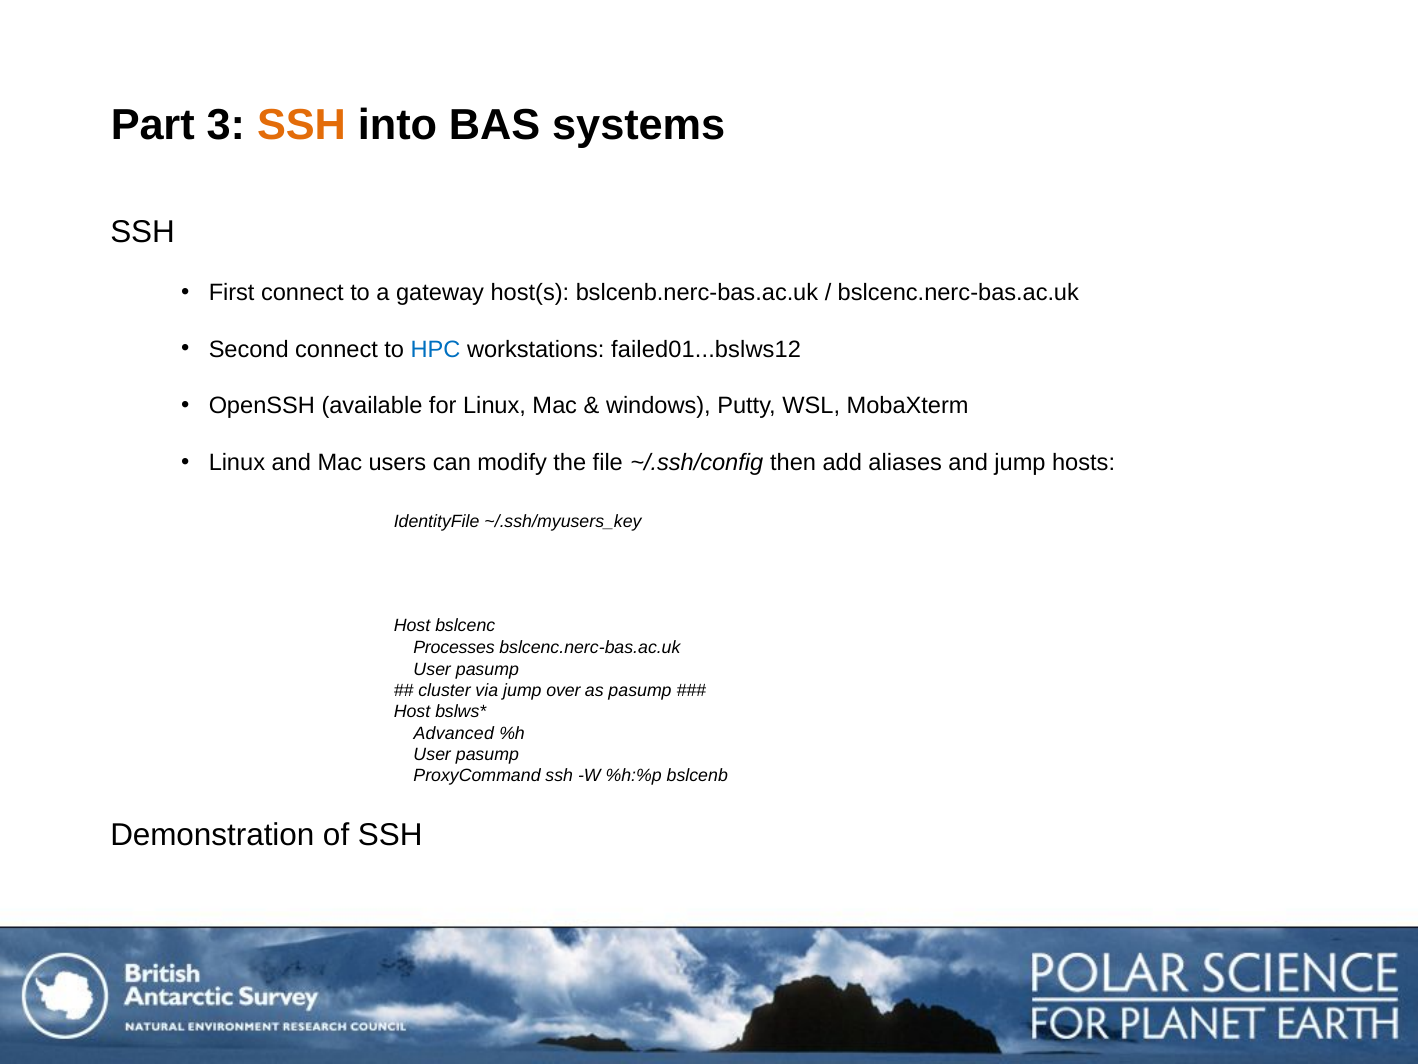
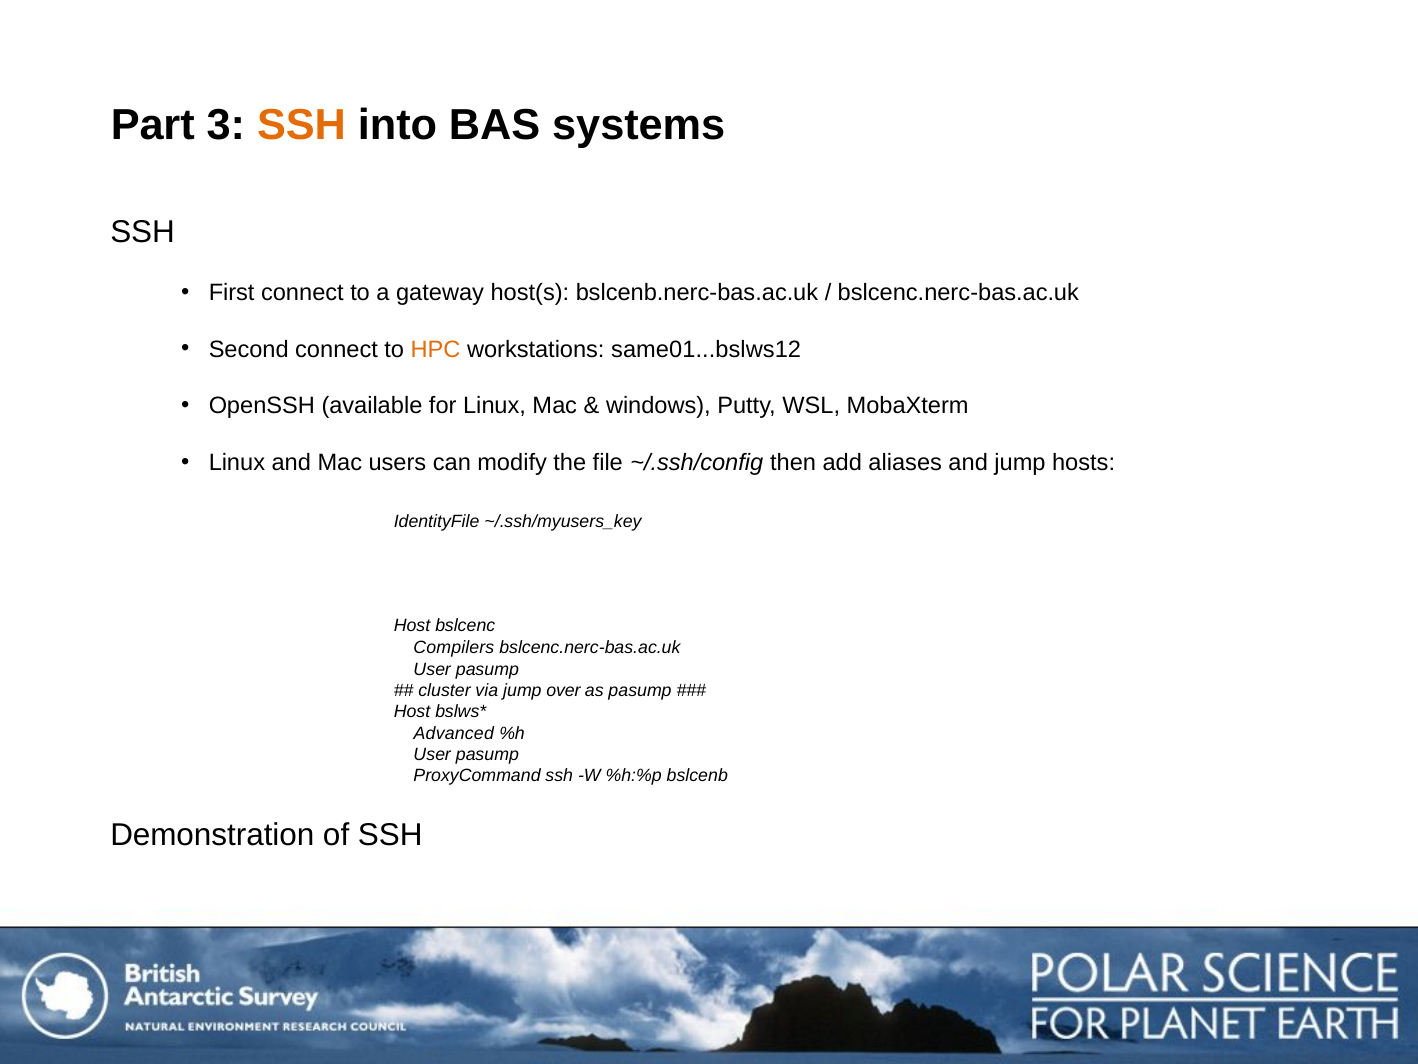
HPC colour: blue -> orange
failed01...bslws12: failed01...bslws12 -> same01...bslws12
Processes: Processes -> Compilers
